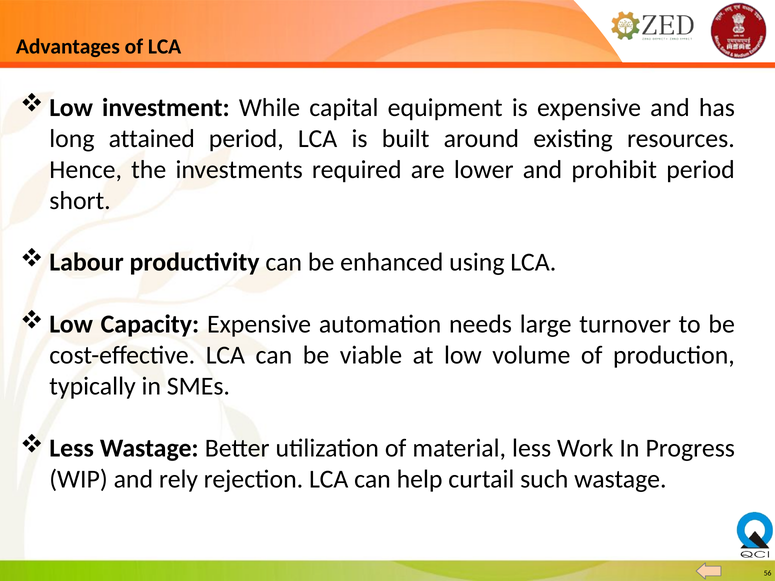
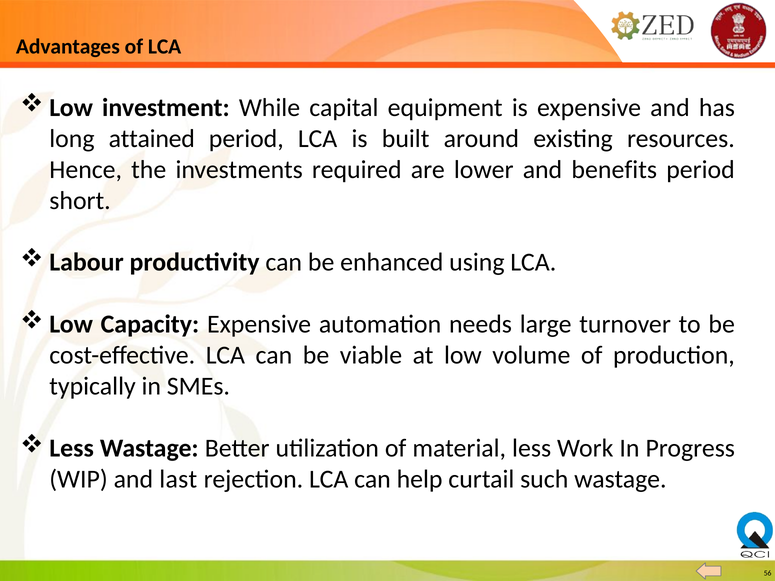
prohibit: prohibit -> benefits
rely: rely -> last
